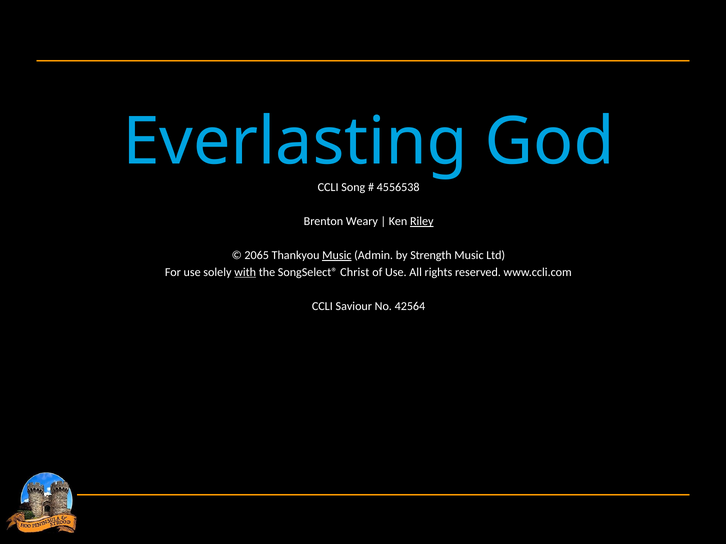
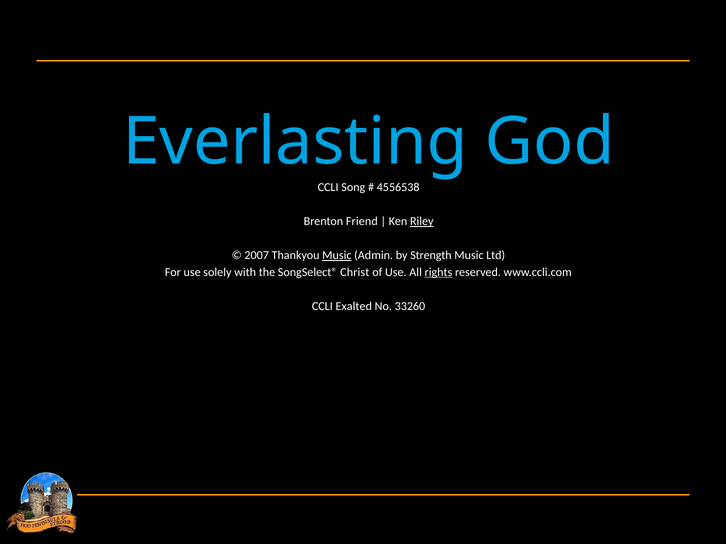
Weary: Weary -> Friend
2065: 2065 -> 2007
with underline: present -> none
rights underline: none -> present
Saviour: Saviour -> Exalted
42564: 42564 -> 33260
